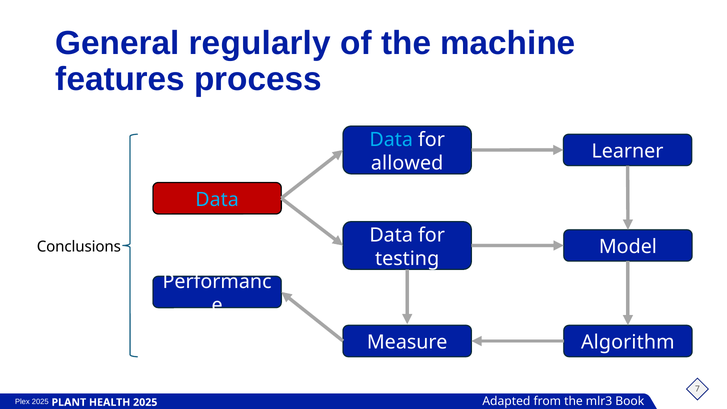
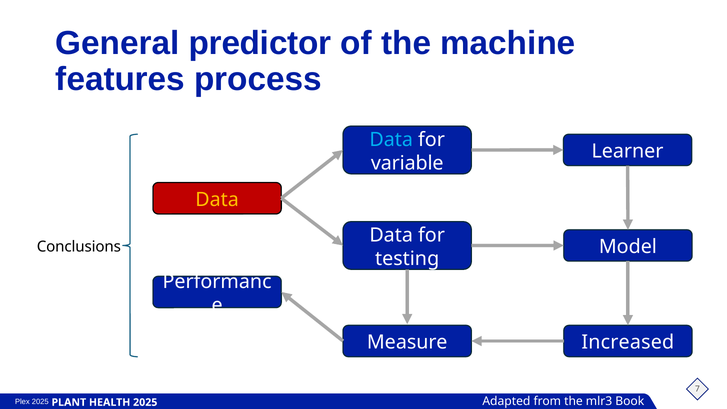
regularly: regularly -> predictor
allowed: allowed -> variable
Data at (217, 200) colour: light blue -> yellow
Algorithm: Algorithm -> Increased
